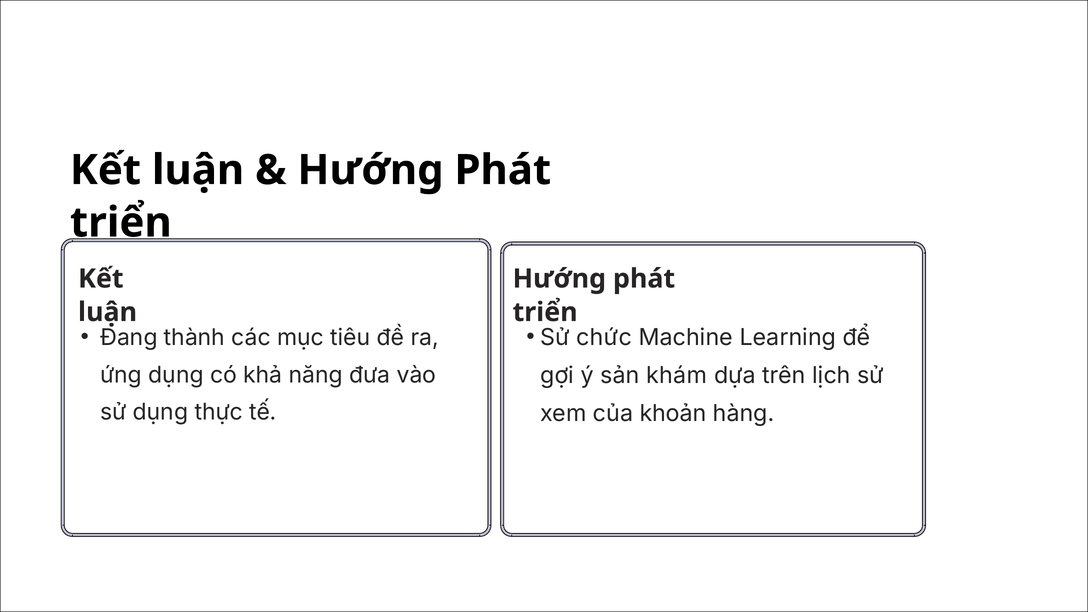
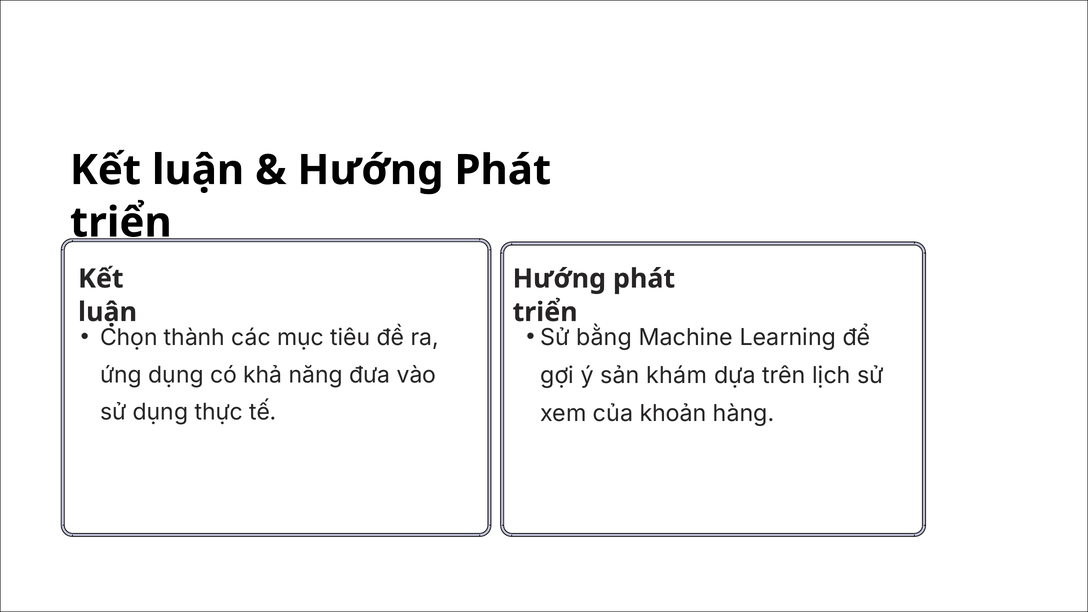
chức: chức -> bằng
Đang: Đang -> Chọn
